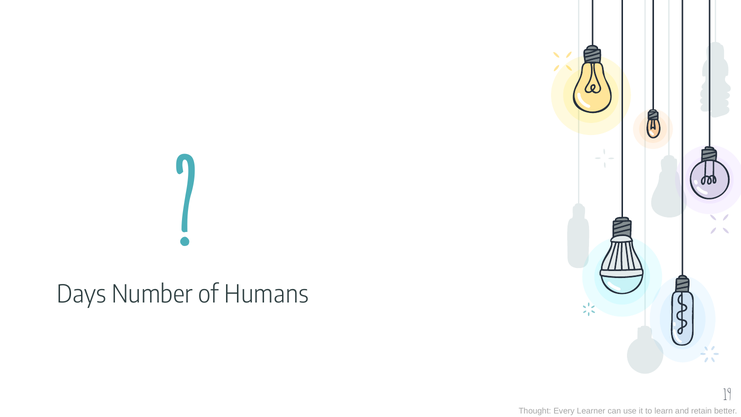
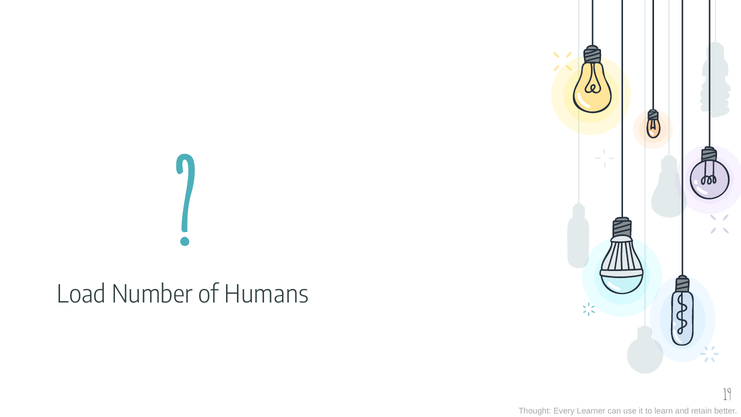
Days: Days -> Load
